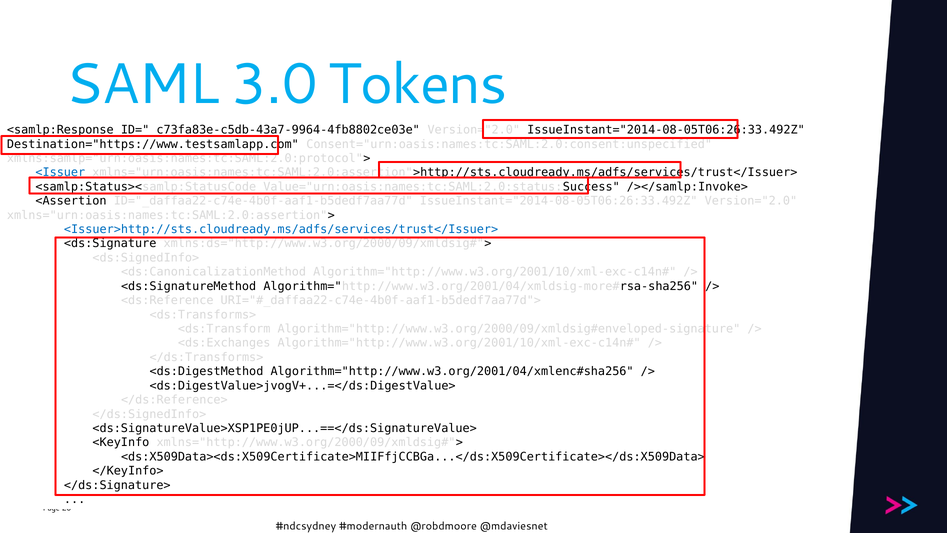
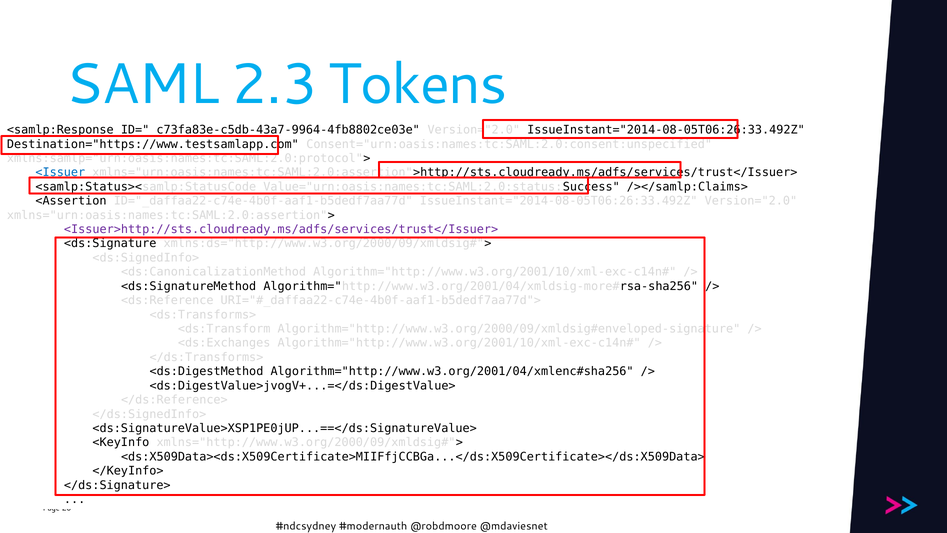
3.0: 3.0 -> 2.3
/></samlp:Invoke>: /></samlp:Invoke> -> /></samlp:Claims>
<Issuer>http://sts.cloudready.ms/adfs/services/trust</Issuer> colour: blue -> purple
